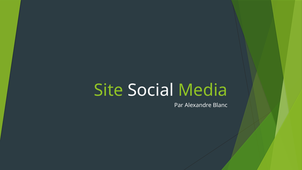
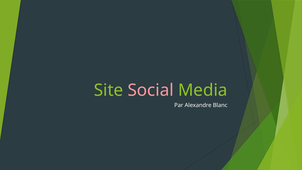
Social colour: white -> pink
